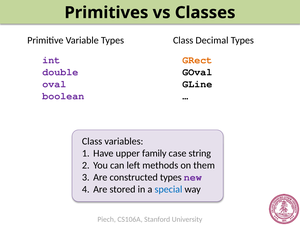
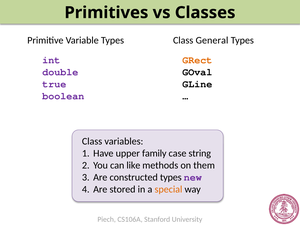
Decimal: Decimal -> General
oval: oval -> true
left: left -> like
special colour: blue -> orange
